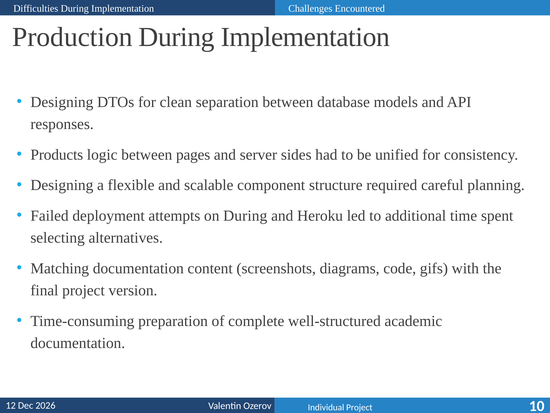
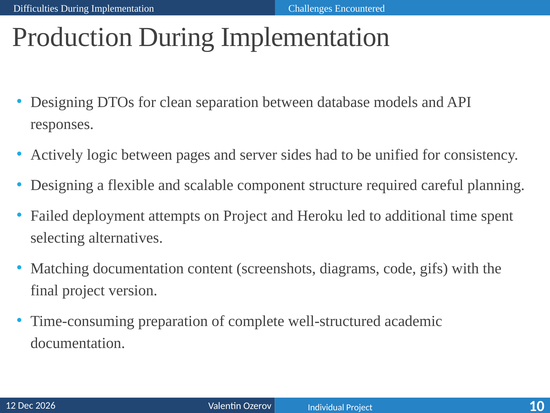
Products: Products -> Actively
on During: During -> Project
